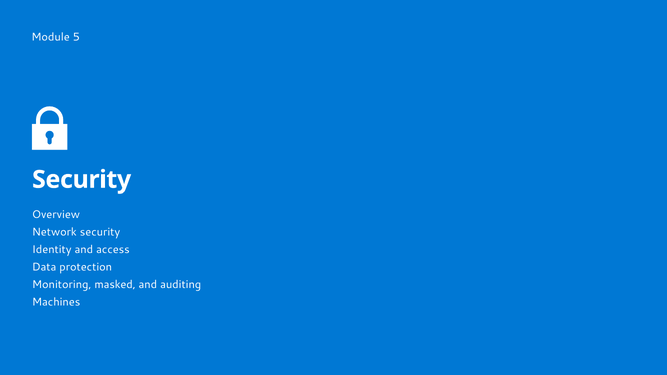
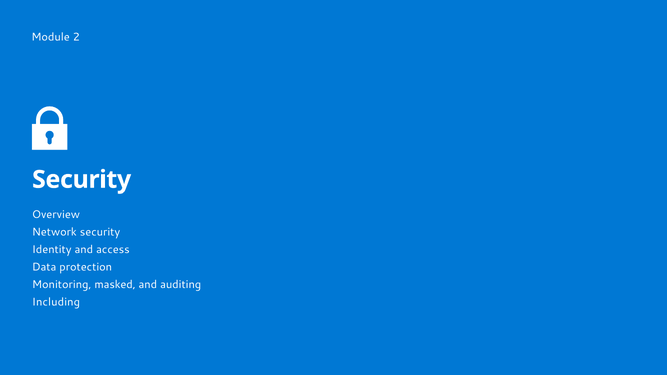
5: 5 -> 2
Machines: Machines -> Including
